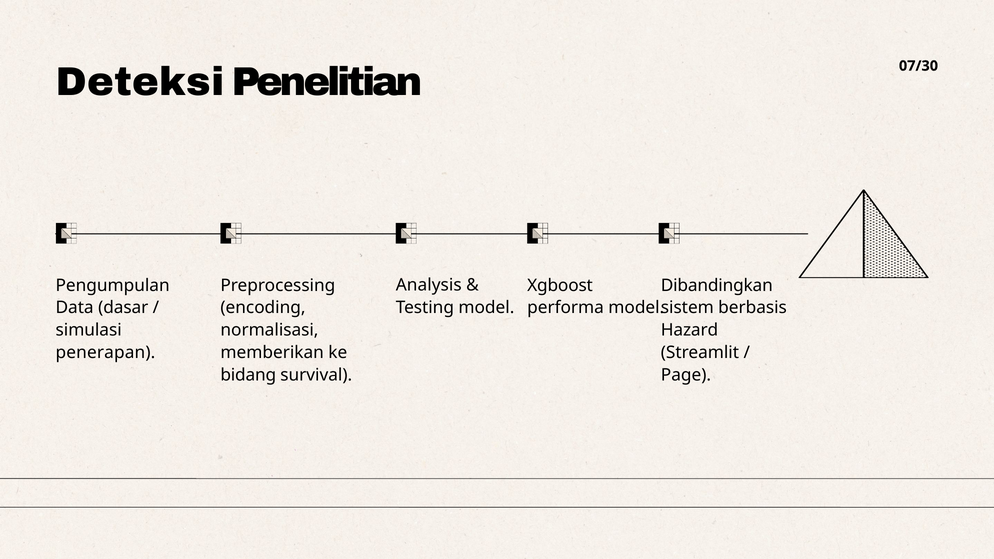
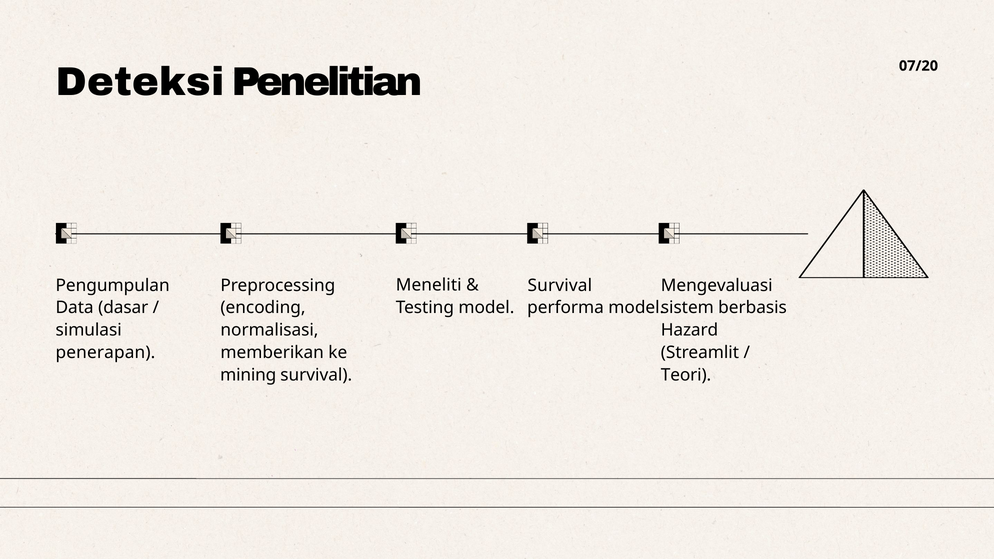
07/30: 07/30 -> 07/20
Analysis: Analysis -> Meneliti
Xgboost at (560, 285): Xgboost -> Survival
Dibandingkan: Dibandingkan -> Mengevaluasi
bidang: bidang -> mining
Page: Page -> Teori
